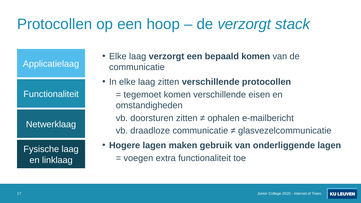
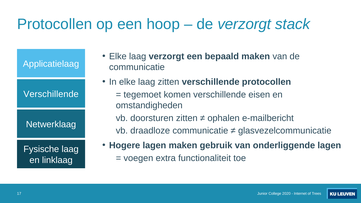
bepaald komen: komen -> maken
Functionaliteit at (51, 94): Functionaliteit -> Verschillende
